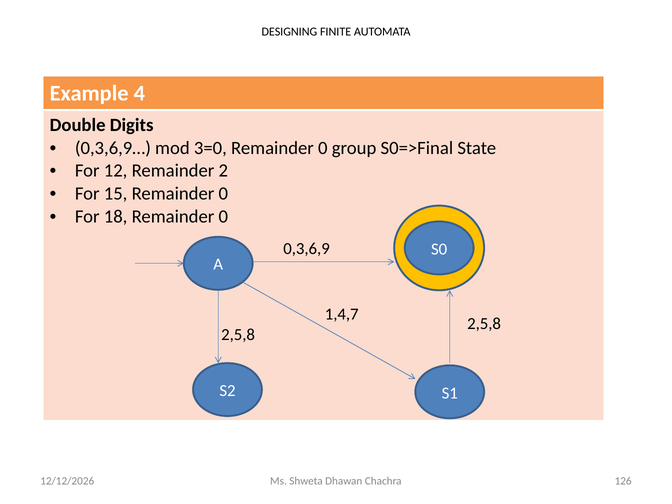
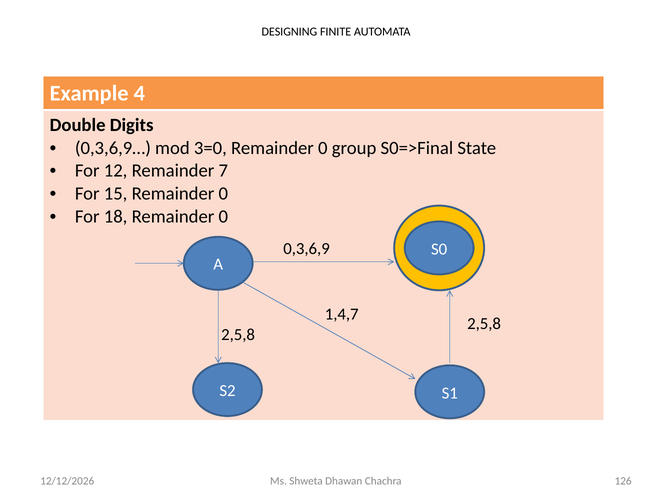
2: 2 -> 7
